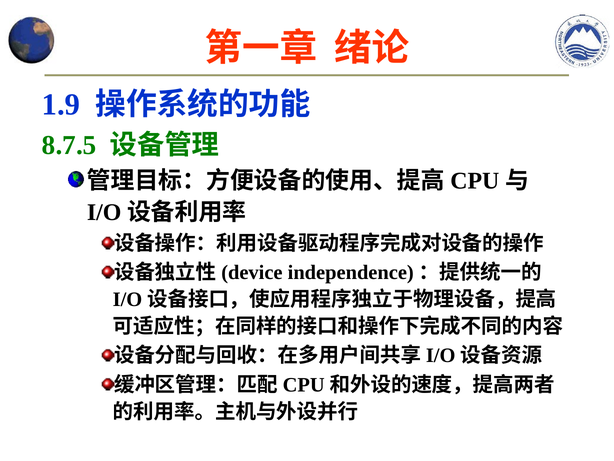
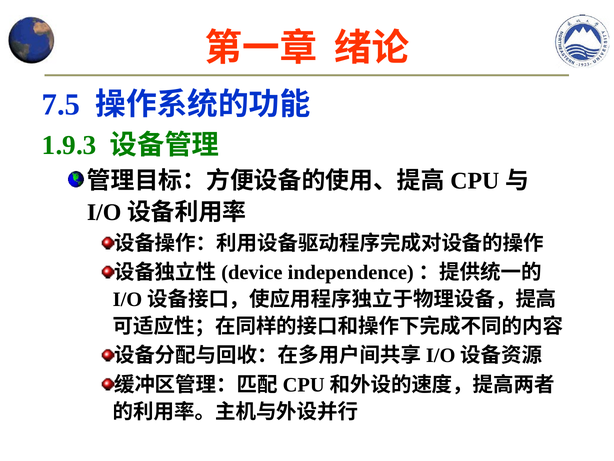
1.9: 1.9 -> 7.5
8.7.5: 8.7.5 -> 1.9.3
